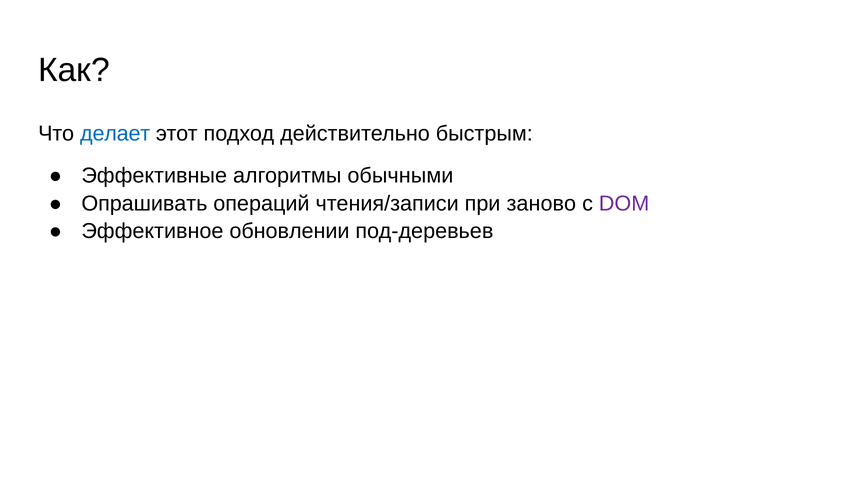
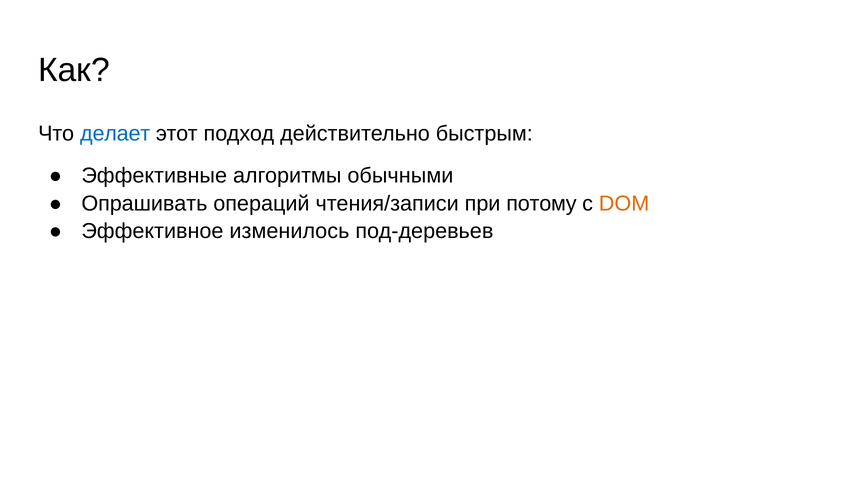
заново: заново -> потому
DOM colour: purple -> orange
обновлении: обновлении -> изменилось
